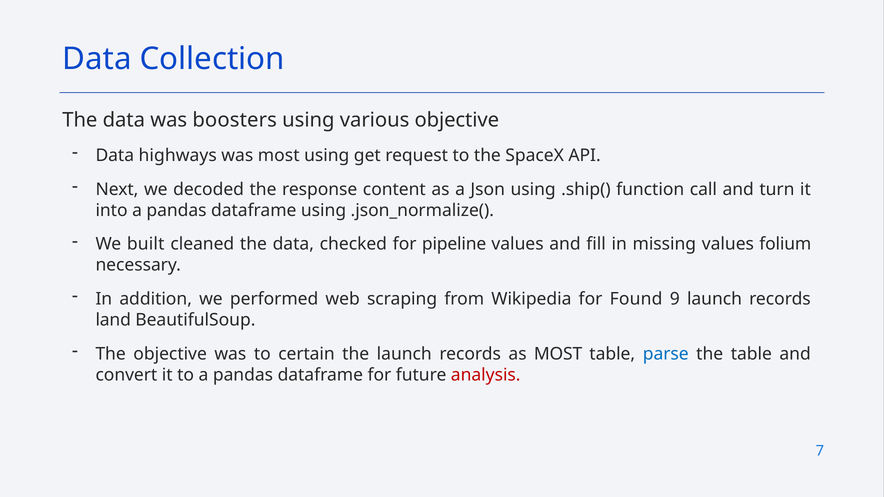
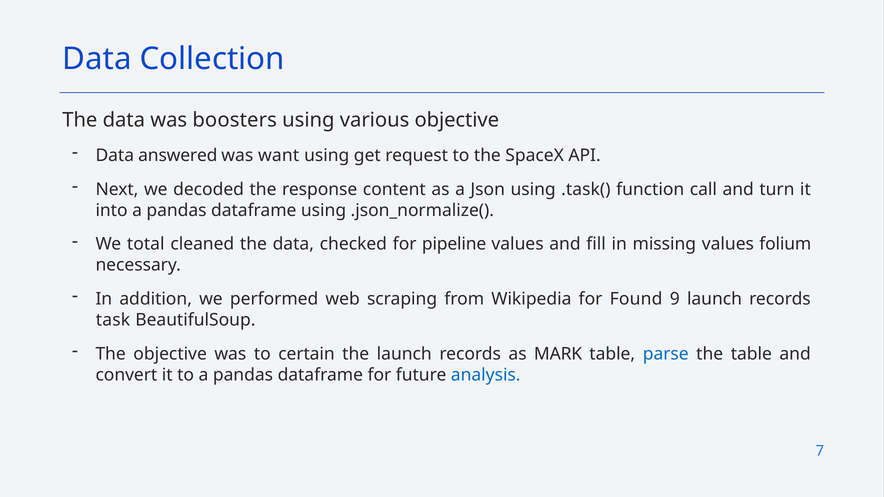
highways: highways -> answered
was most: most -> want
.ship(: .ship( -> .task(
built: built -> total
land: land -> task
as MOST: MOST -> MARK
analysis colour: red -> blue
